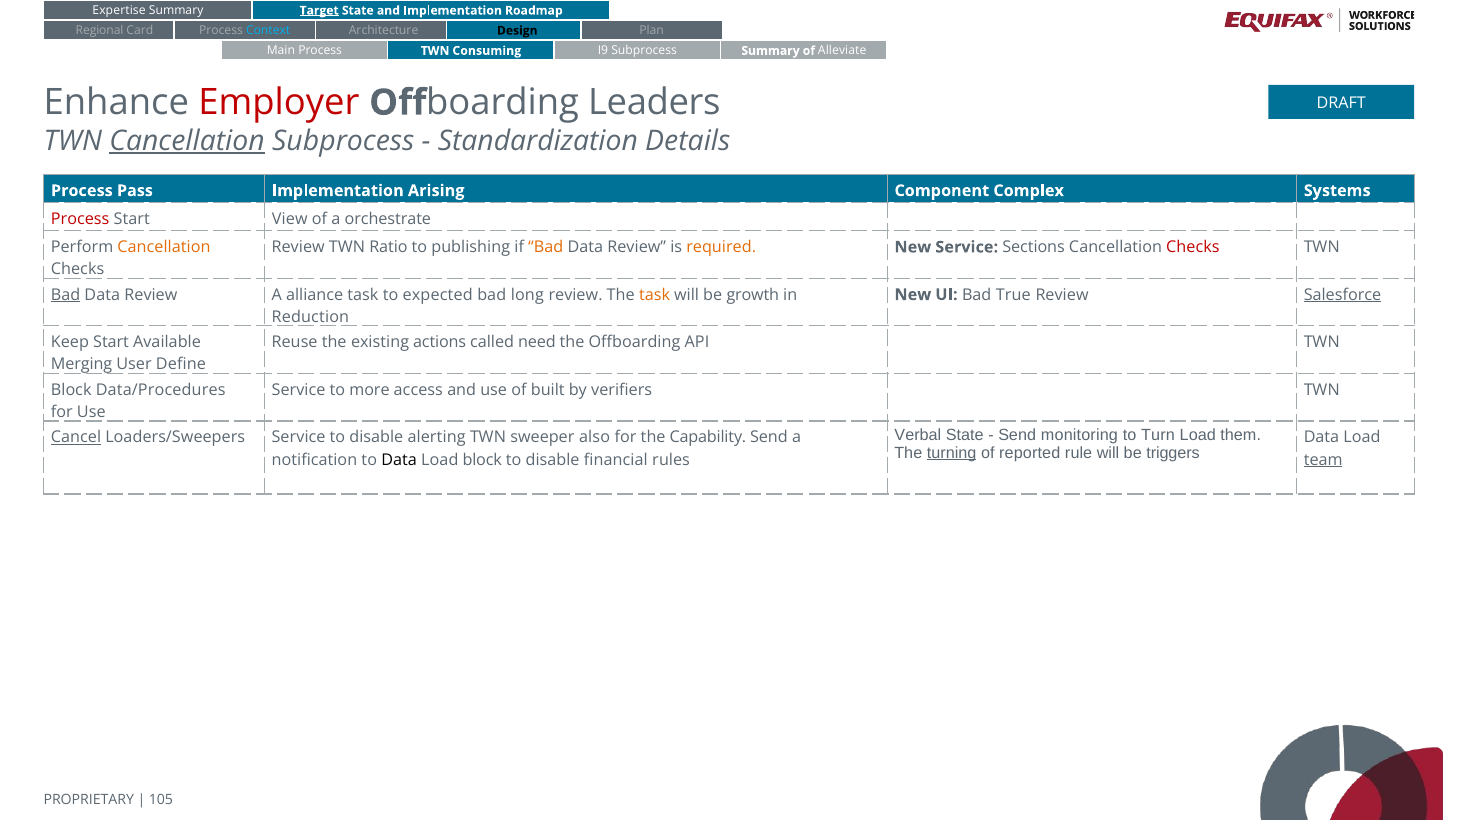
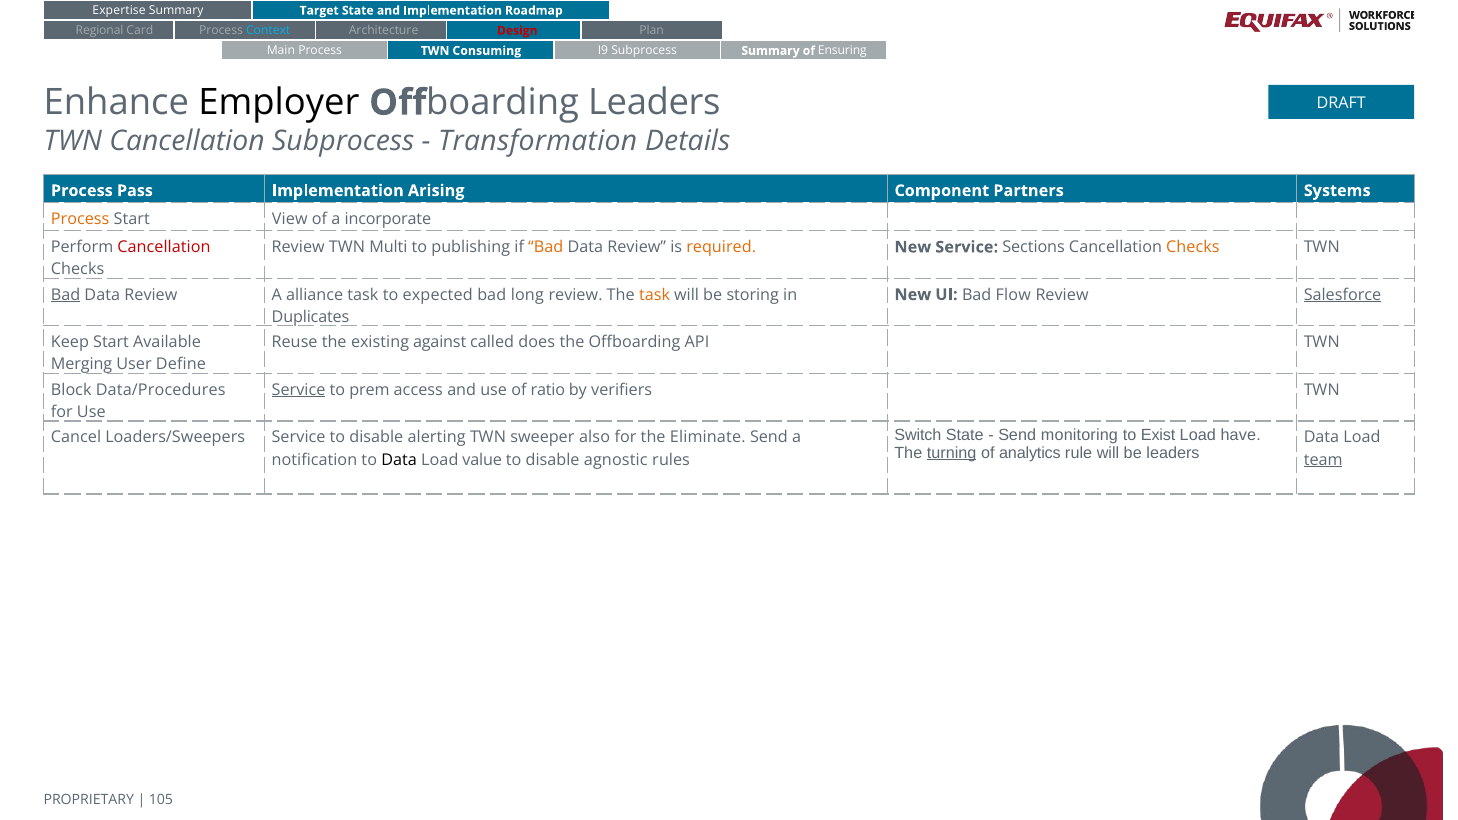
Target underline: present -> none
Design colour: black -> red
Alleviate: Alleviate -> Ensuring
Employer colour: red -> black
Cancellation at (187, 141) underline: present -> none
Standardization: Standardization -> Transformation
Complex: Complex -> Partners
Process at (80, 219) colour: red -> orange
orchestrate: orchestrate -> incorporate
Cancellation at (164, 247) colour: orange -> red
Ratio: Ratio -> Multi
Checks at (1193, 247) colour: red -> orange
True: True -> Flow
growth: growth -> storing
Reduction: Reduction -> Duplicates
actions: actions -> against
need: need -> does
Service at (299, 390) underline: none -> present
more: more -> prem
built: built -> ratio
Verbal: Verbal -> Switch
Turn: Turn -> Exist
them: them -> have
Cancel underline: present -> none
Capability: Capability -> Eliminate
reported: reported -> analytics
be triggers: triggers -> leaders
Load block: block -> value
financial: financial -> agnostic
